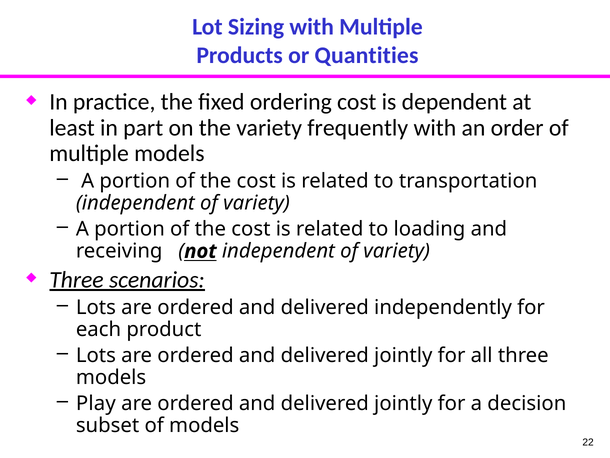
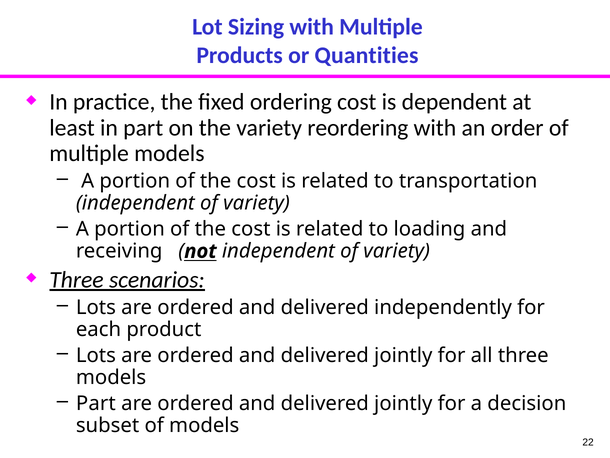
frequently: frequently -> reordering
Play at (96, 403): Play -> Part
